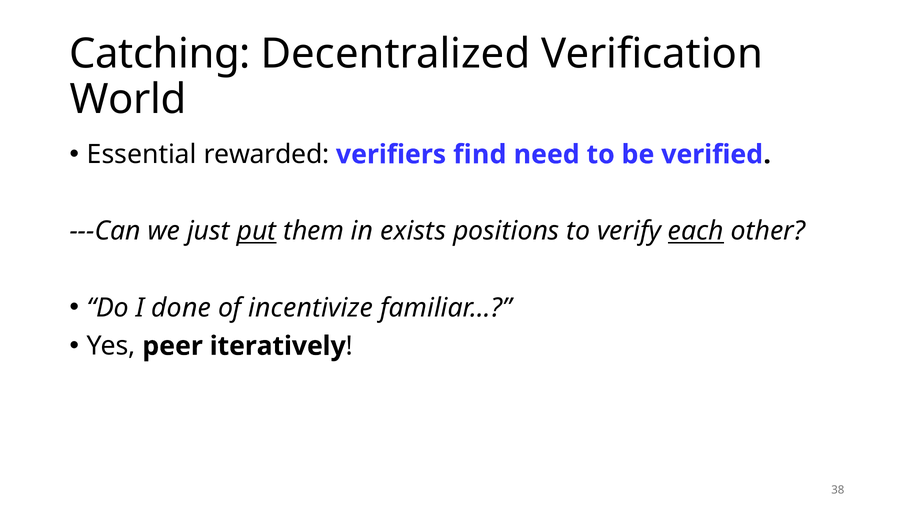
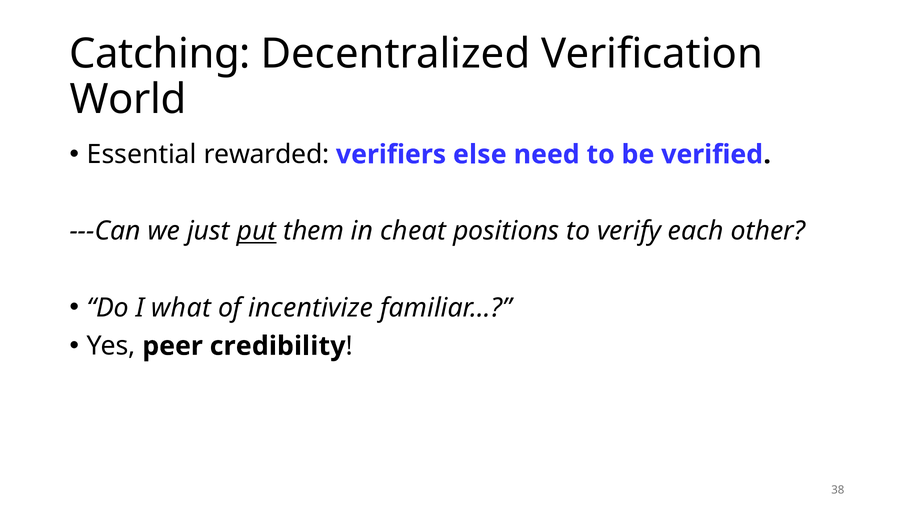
find: find -> else
exists: exists -> cheat
each underline: present -> none
done: done -> what
iteratively: iteratively -> credibility
